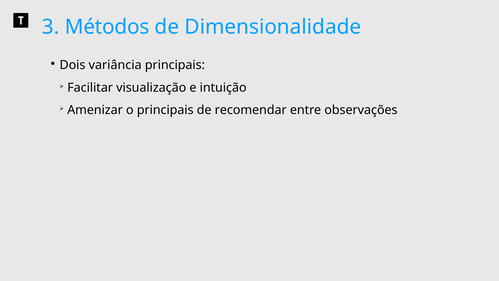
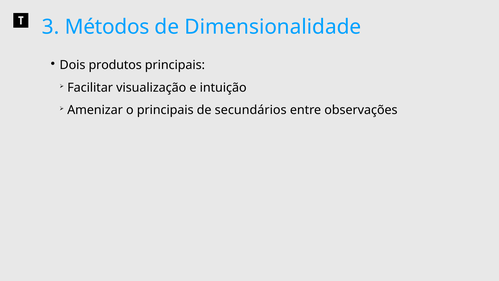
variância: variância -> produtos
recomendar: recomendar -> secundários
